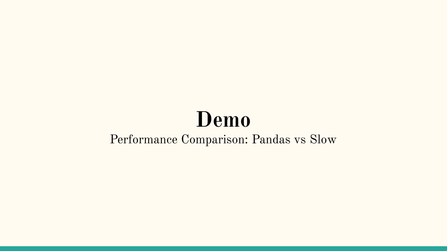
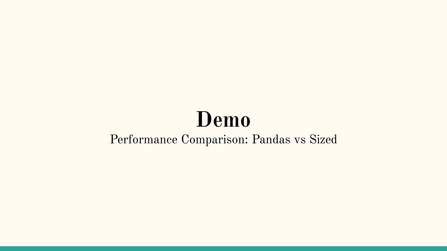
Slow: Slow -> Sized
